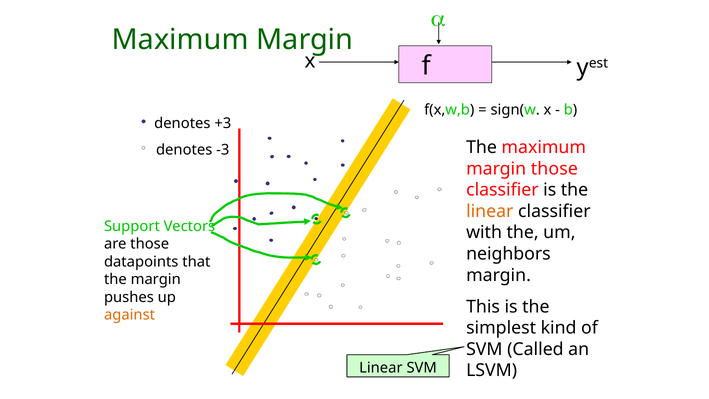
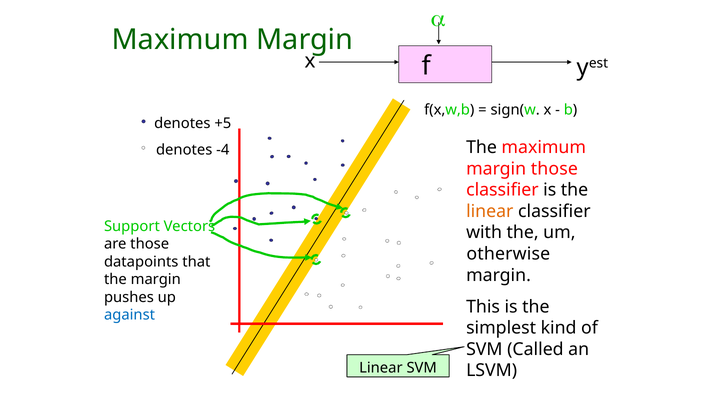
+3: +3 -> +5
-3: -3 -> -4
neighbors: neighbors -> otherwise
against colour: orange -> blue
